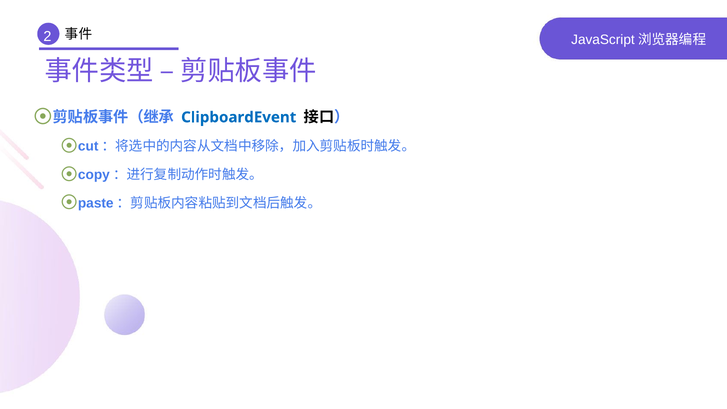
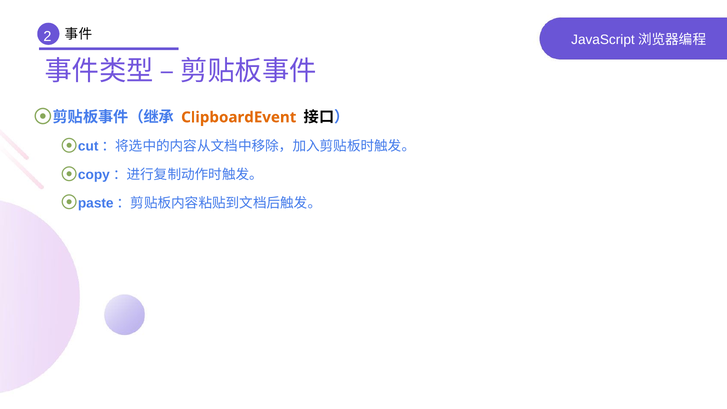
ClipboardEvent colour: blue -> orange
